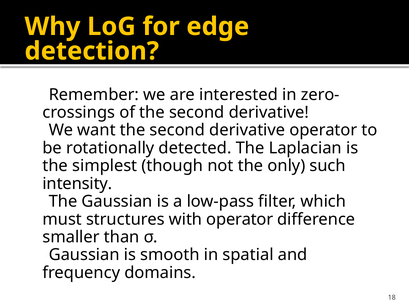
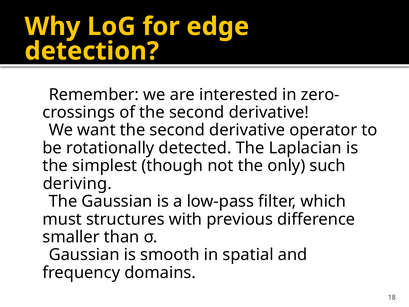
intensity: intensity -> deriving
with operator: operator -> previous
